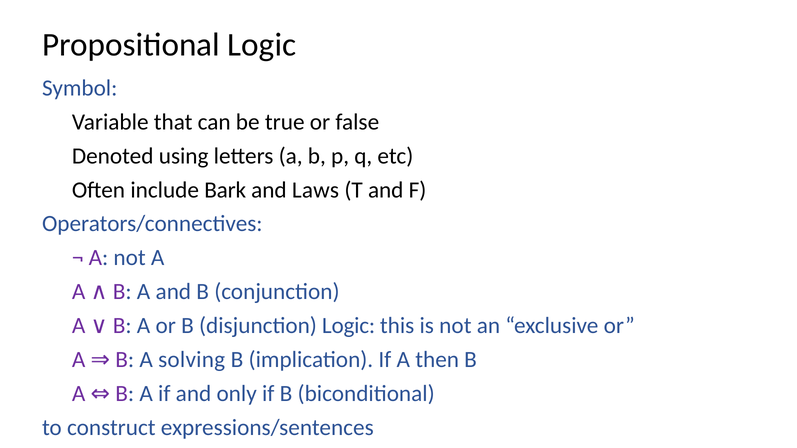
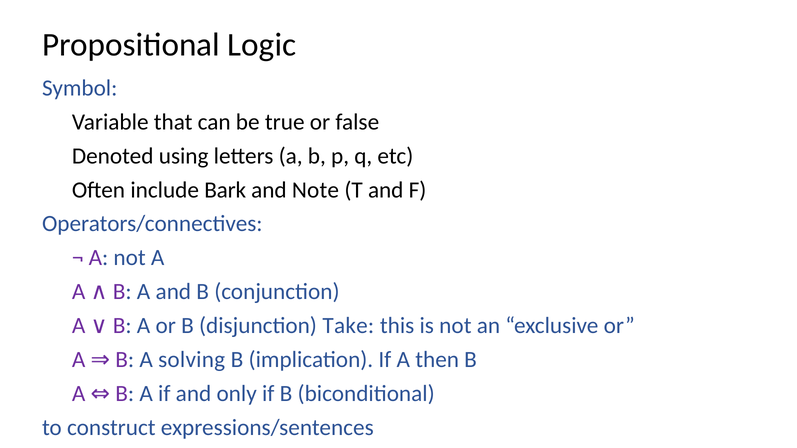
Laws: Laws -> Note
disjunction Logic: Logic -> Take
